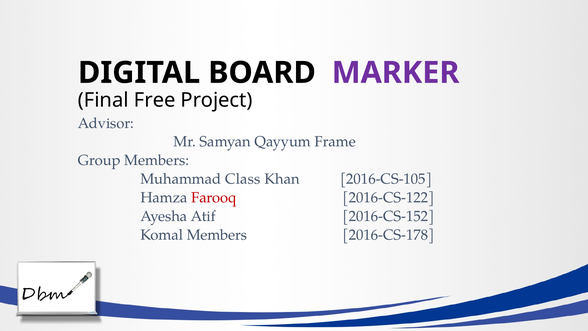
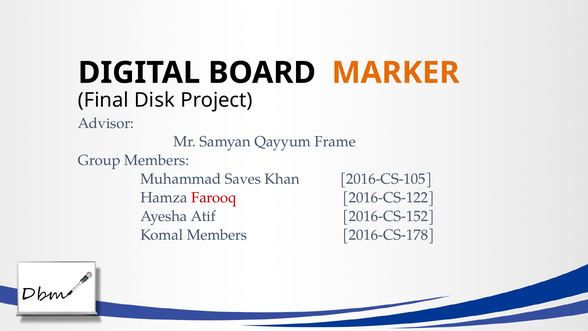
MARKER colour: purple -> orange
Free: Free -> Disk
Class: Class -> Saves
